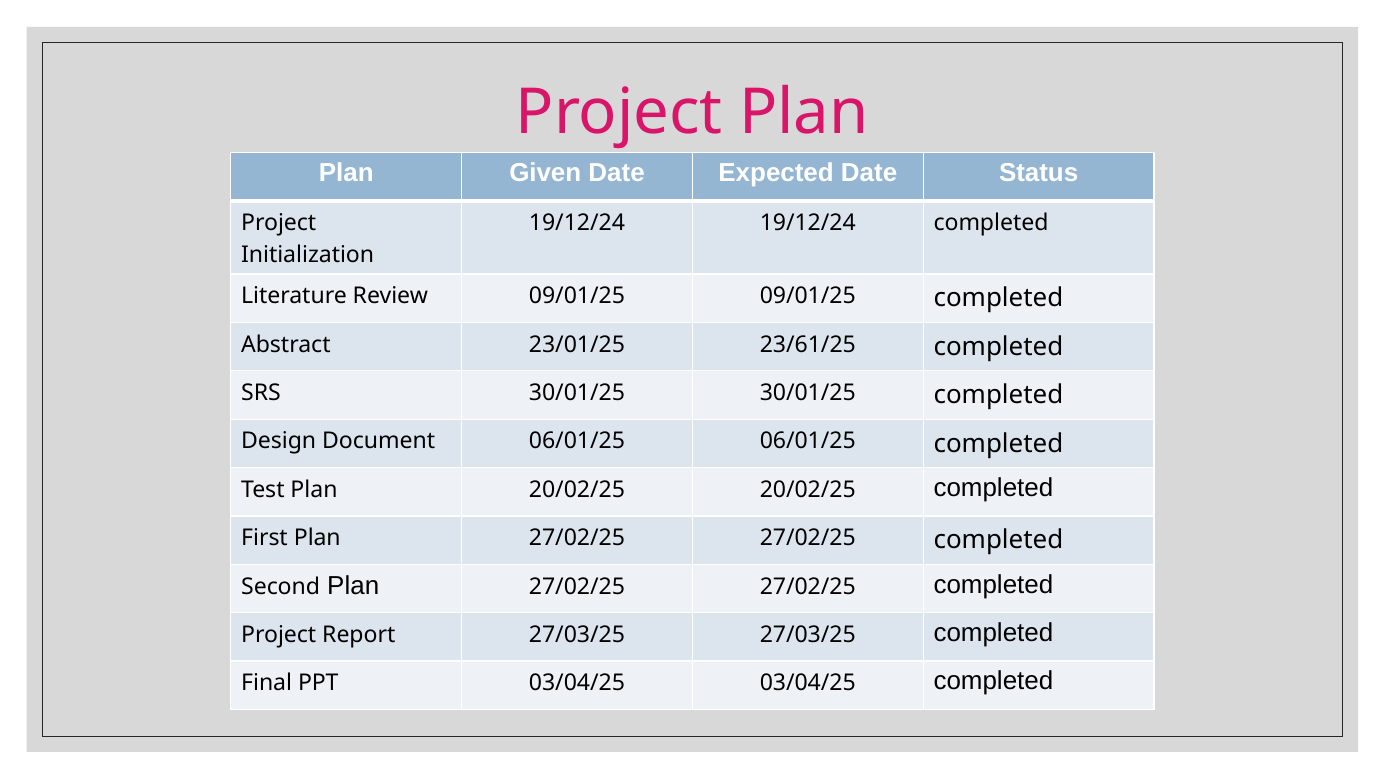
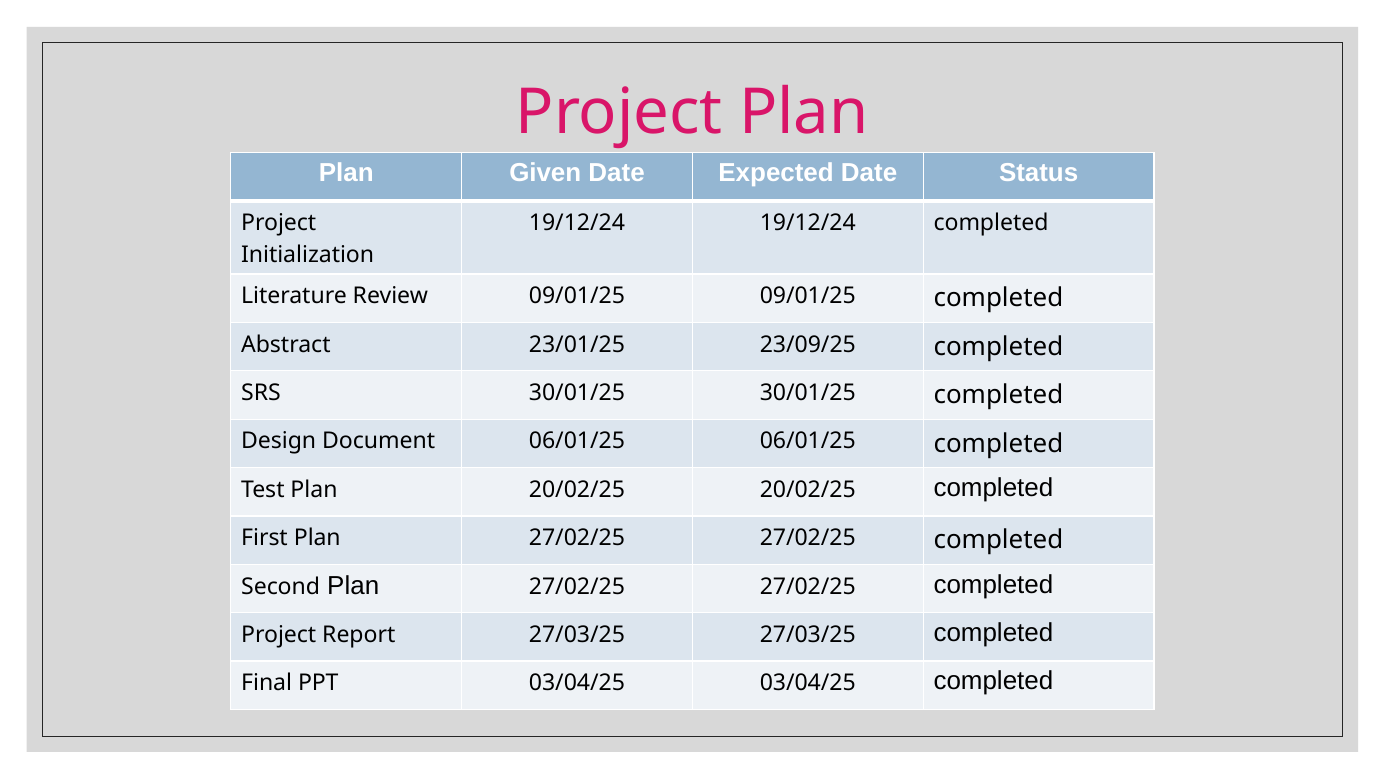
23/61/25: 23/61/25 -> 23/09/25
